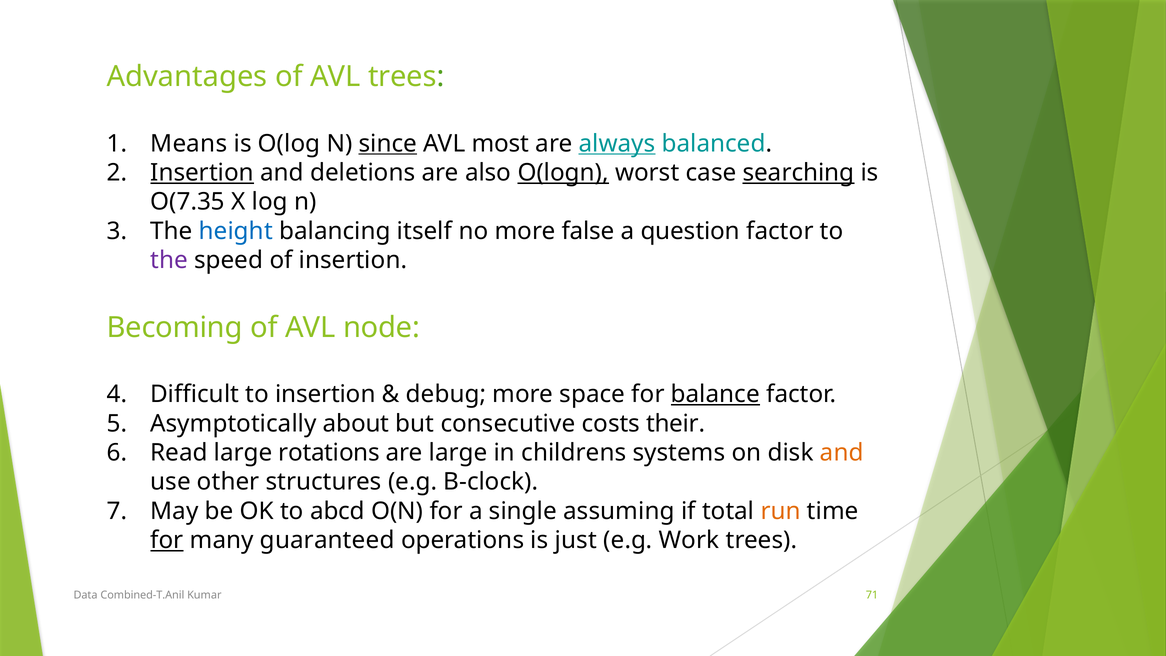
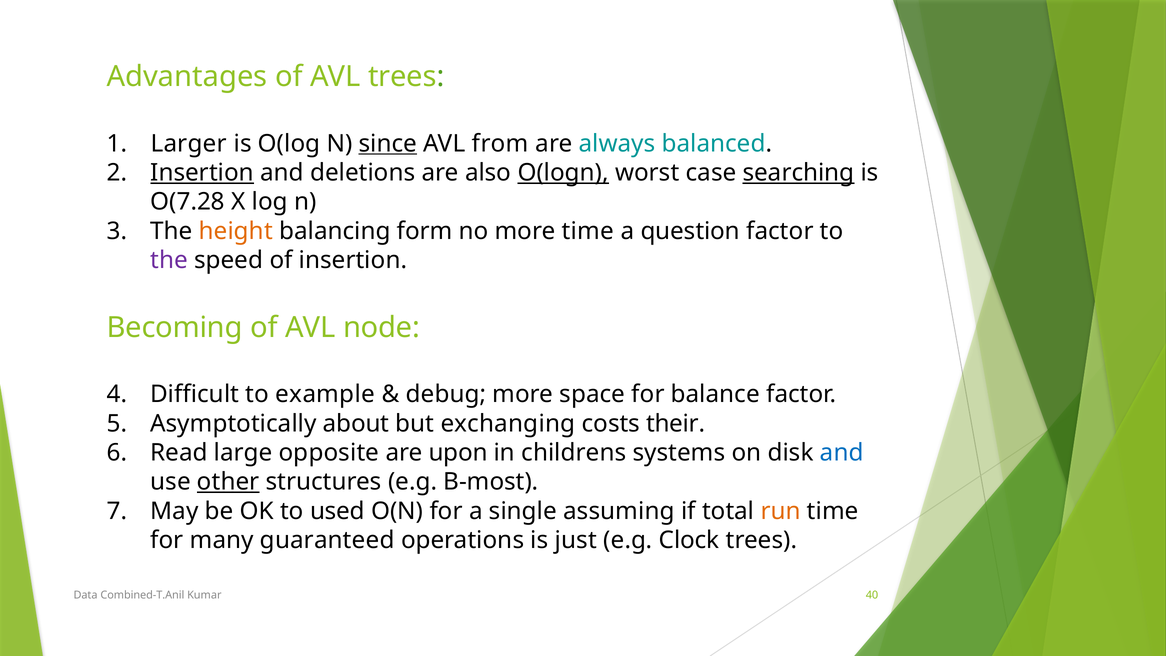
Means: Means -> Larger
most: most -> from
always underline: present -> none
O(7.35: O(7.35 -> O(7.28
height colour: blue -> orange
itself: itself -> form
more false: false -> time
to insertion: insertion -> example
balance underline: present -> none
consecutive: consecutive -> exchanging
rotations: rotations -> opposite
are large: large -> upon
and at (842, 453) colour: orange -> blue
other underline: none -> present
B-clock: B-clock -> B-most
abcd: abcd -> used
for at (167, 540) underline: present -> none
Work: Work -> Clock
71: 71 -> 40
